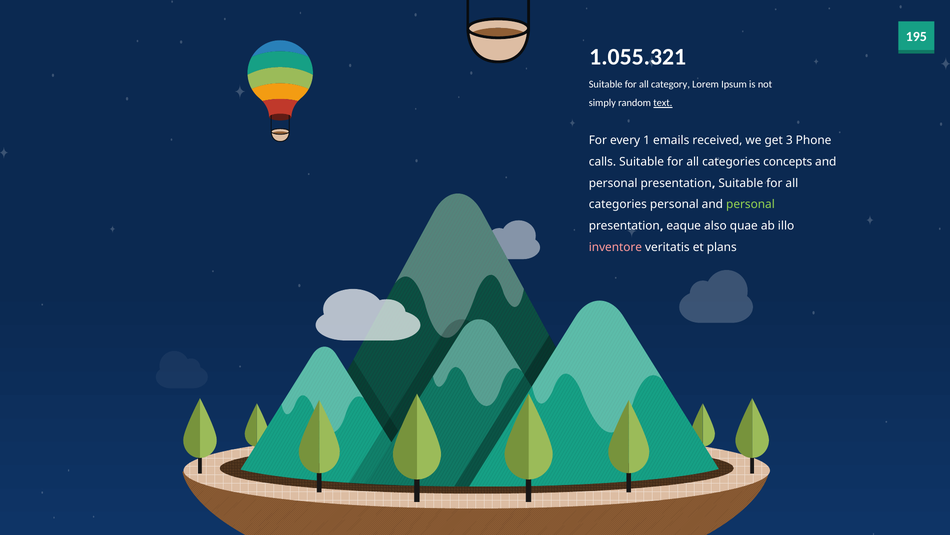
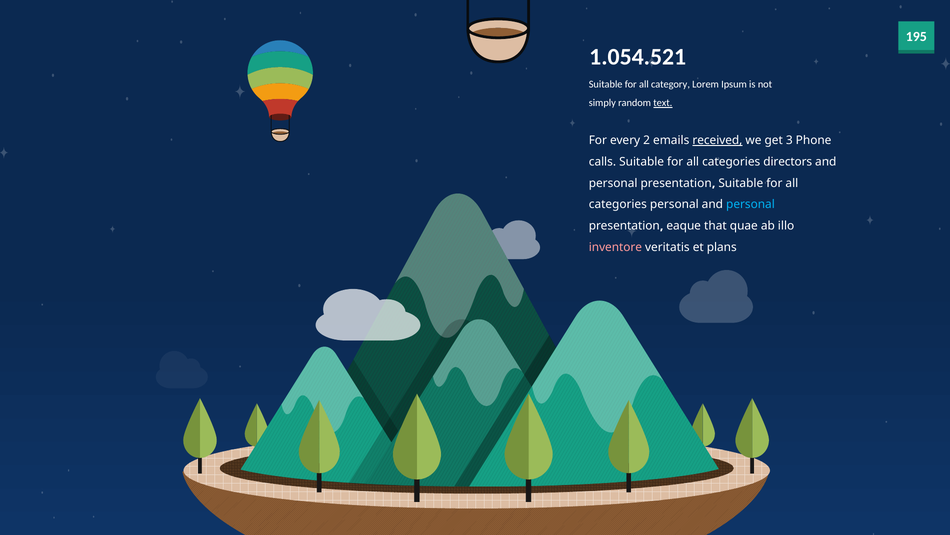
1.055.321: 1.055.321 -> 1.054.521
1: 1 -> 2
received underline: none -> present
concepts: concepts -> directors
personal at (750, 204) colour: light green -> light blue
also: also -> that
